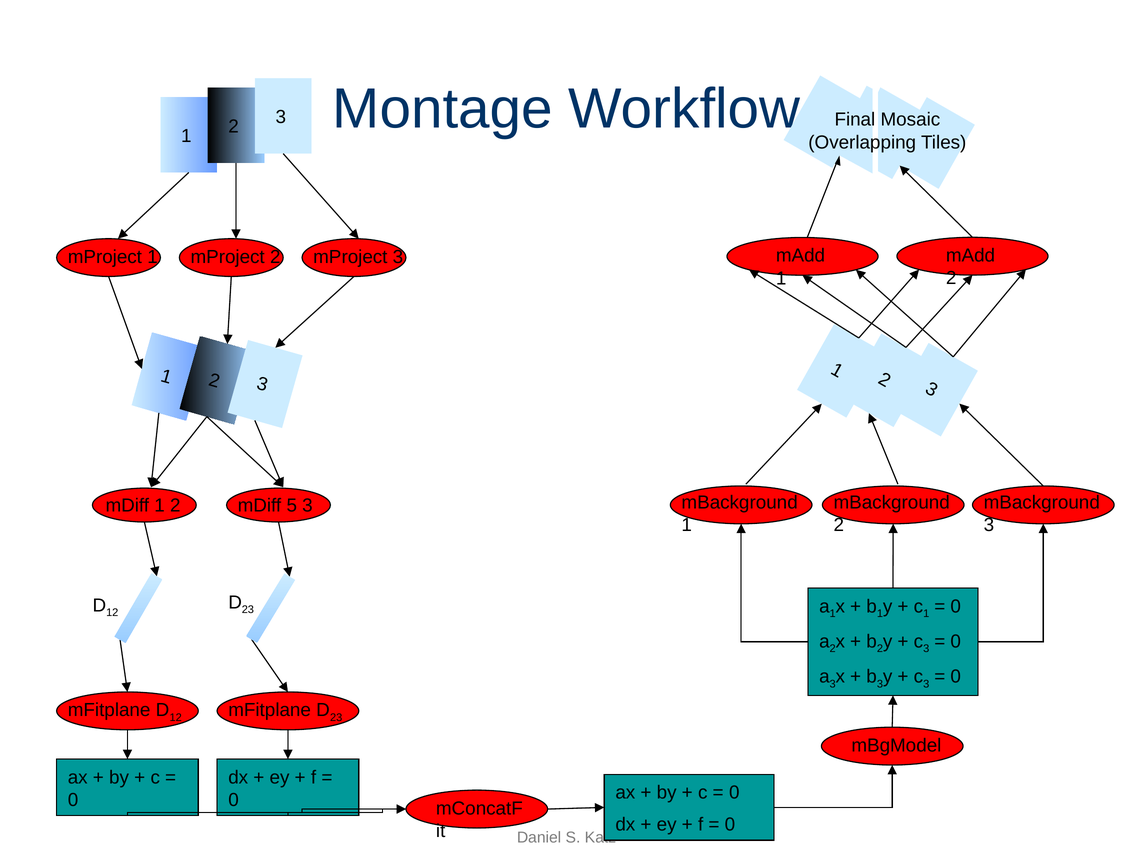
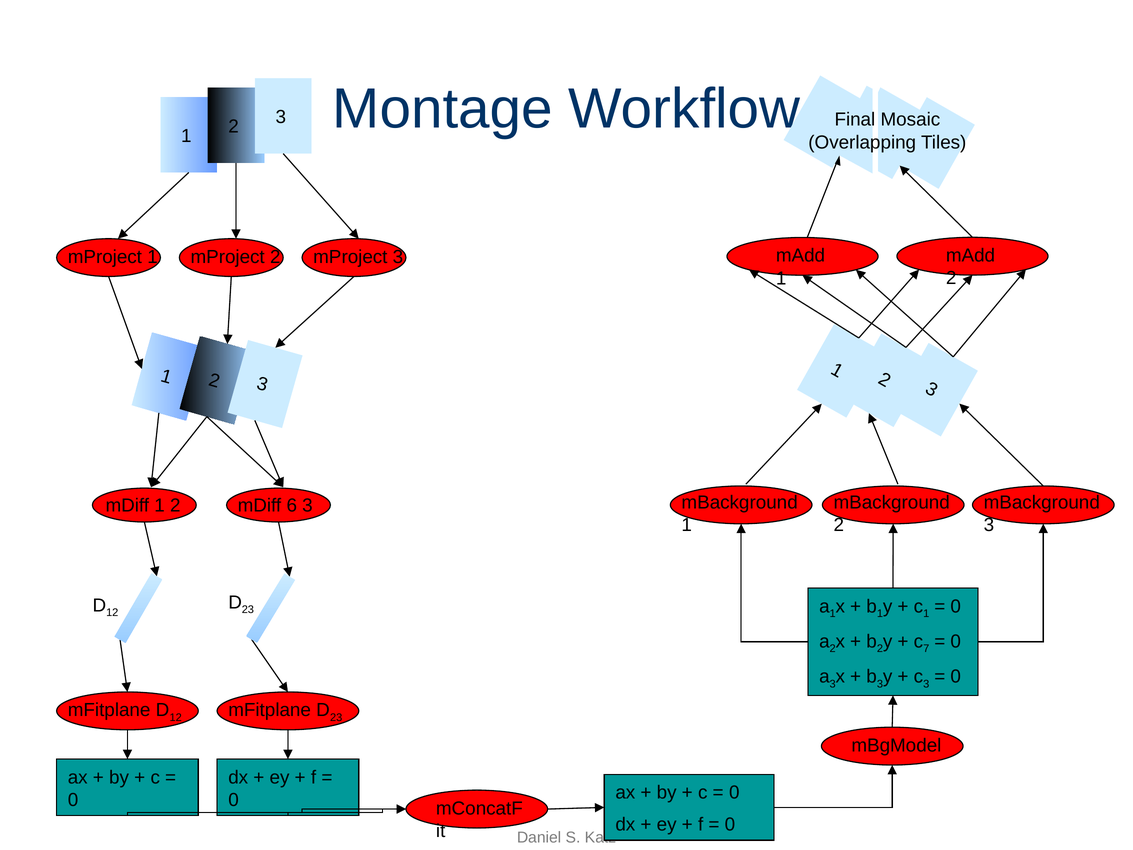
5: 5 -> 6
3 at (926, 649): 3 -> 7
